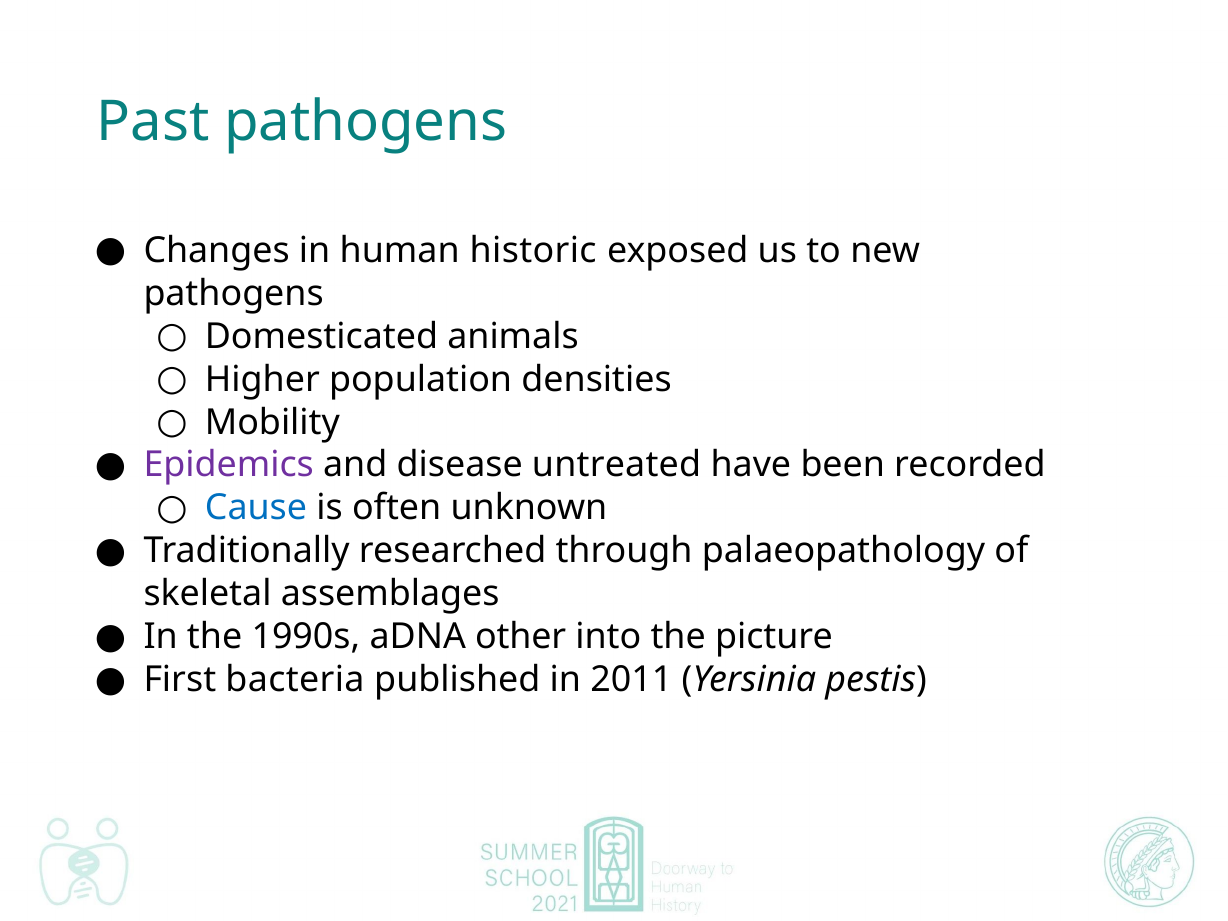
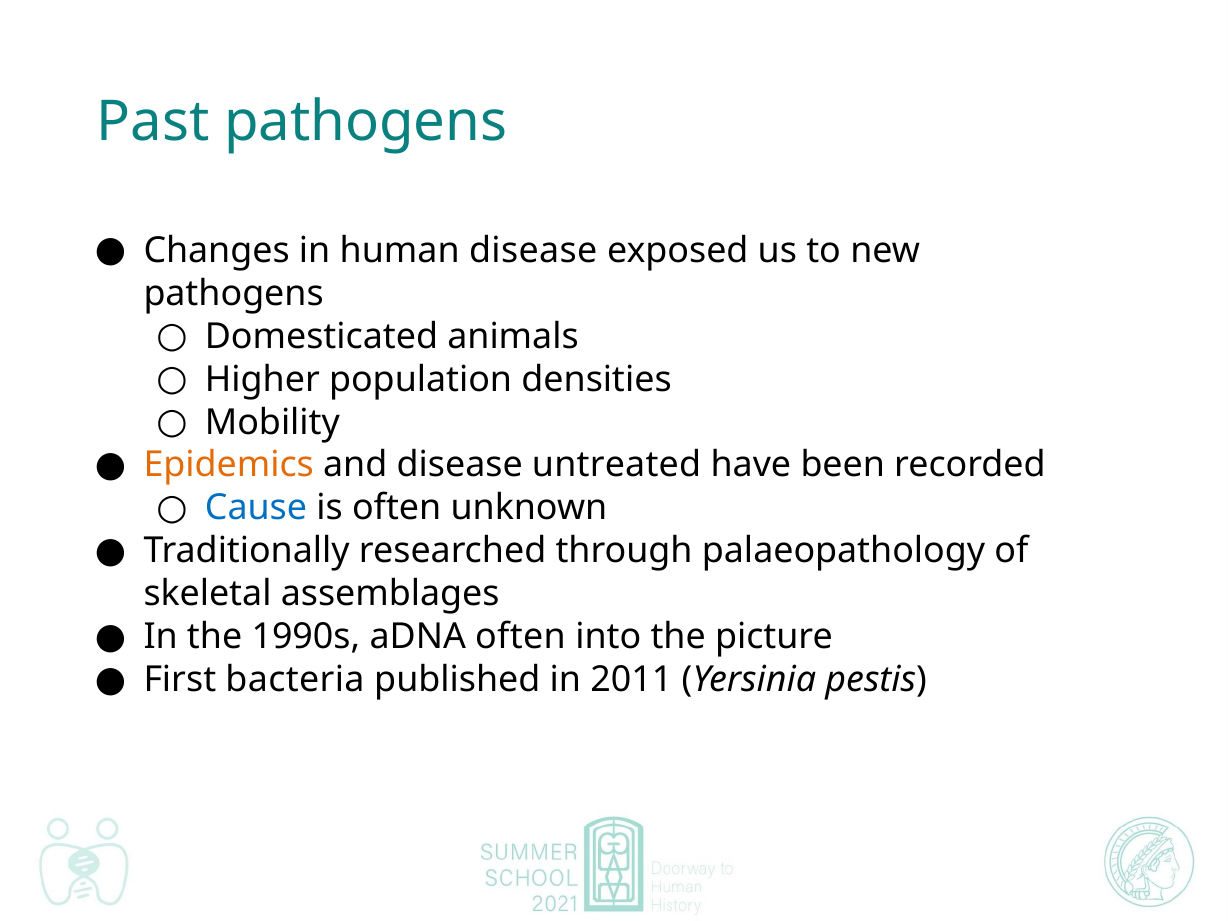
human historic: historic -> disease
Epidemics colour: purple -> orange
aDNA other: other -> often
